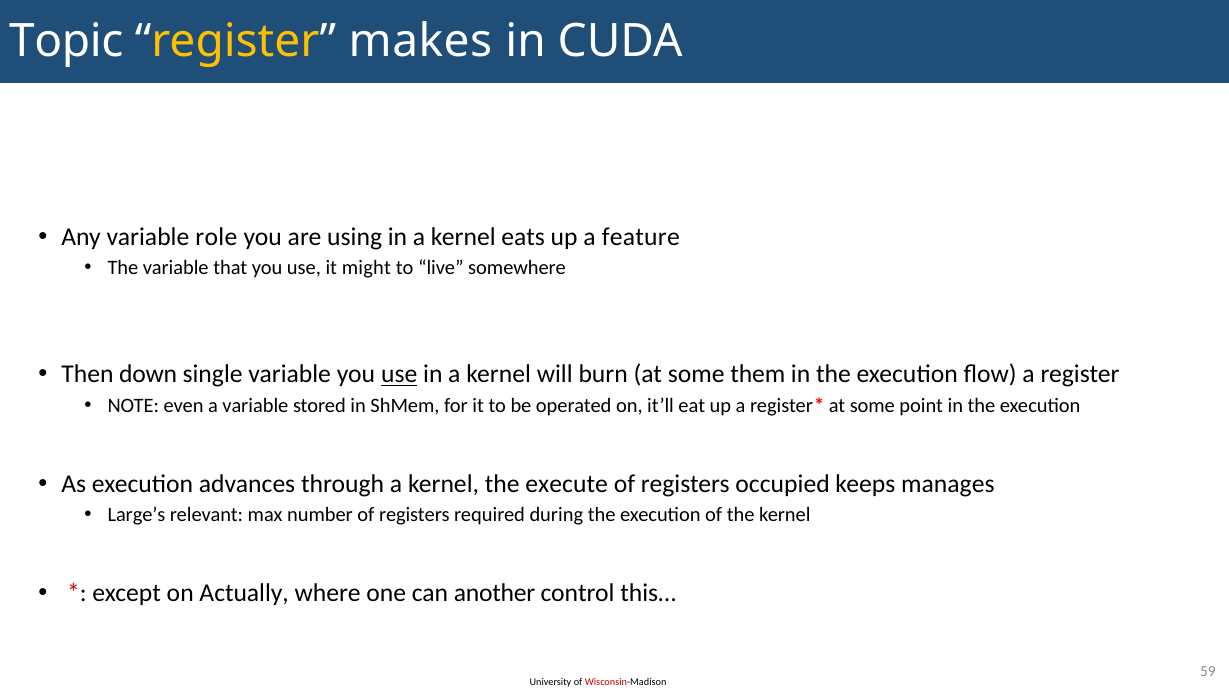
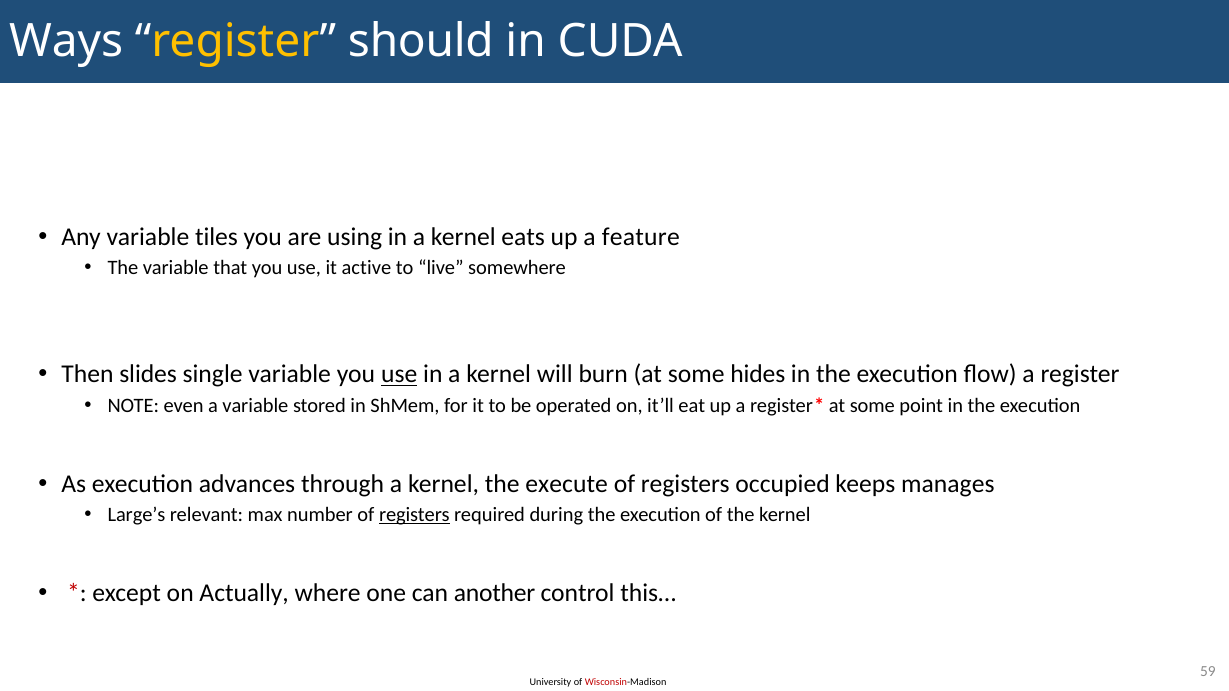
Topic: Topic -> Ways
makes: makes -> should
role: role -> tiles
might: might -> active
down: down -> slides
them: them -> hides
registers at (414, 515) underline: none -> present
